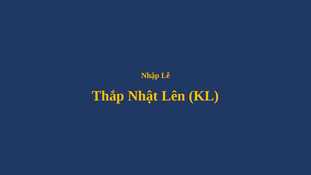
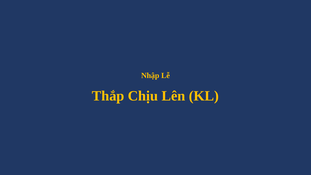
Nhật: Nhật -> Chịu
